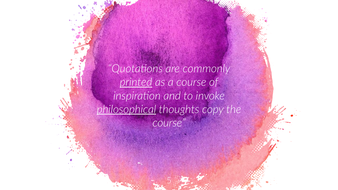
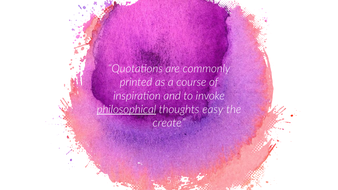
printed underline: present -> none
copy: copy -> easy
course at (169, 123): course -> create
